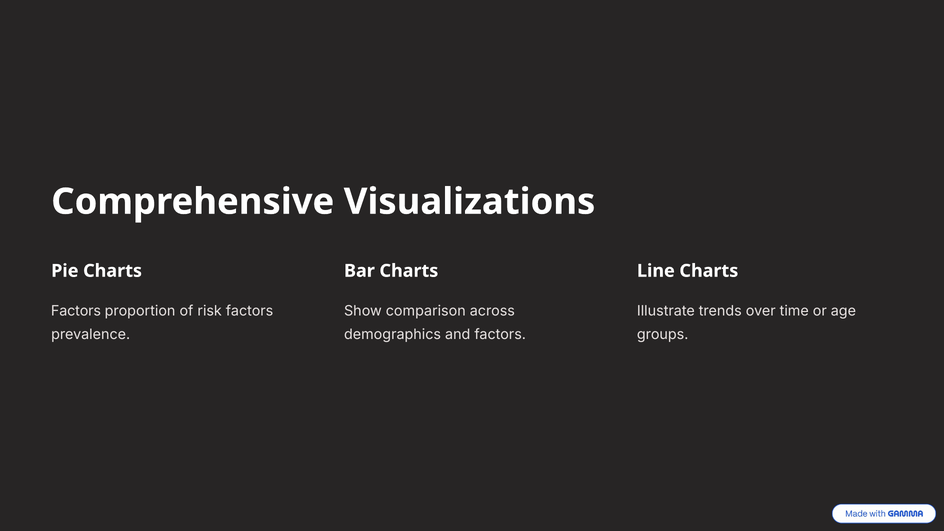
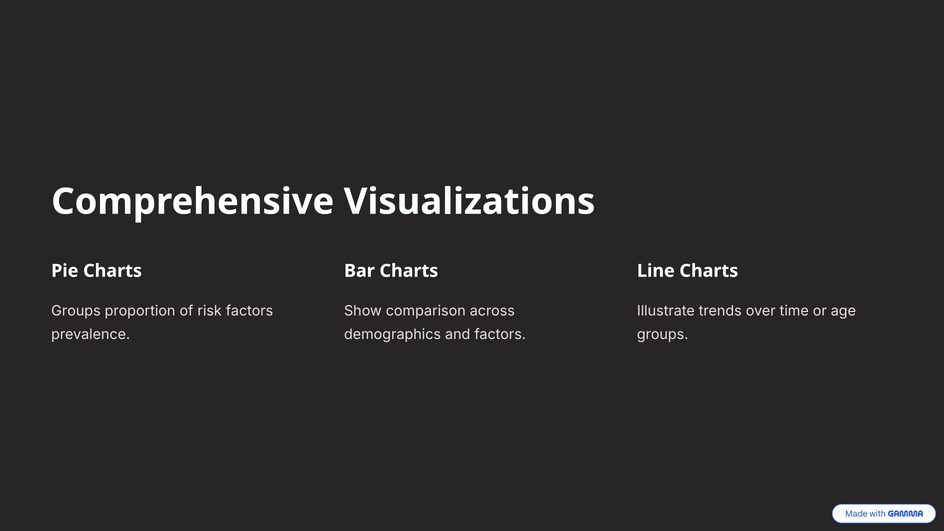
Factors at (76, 311): Factors -> Groups
